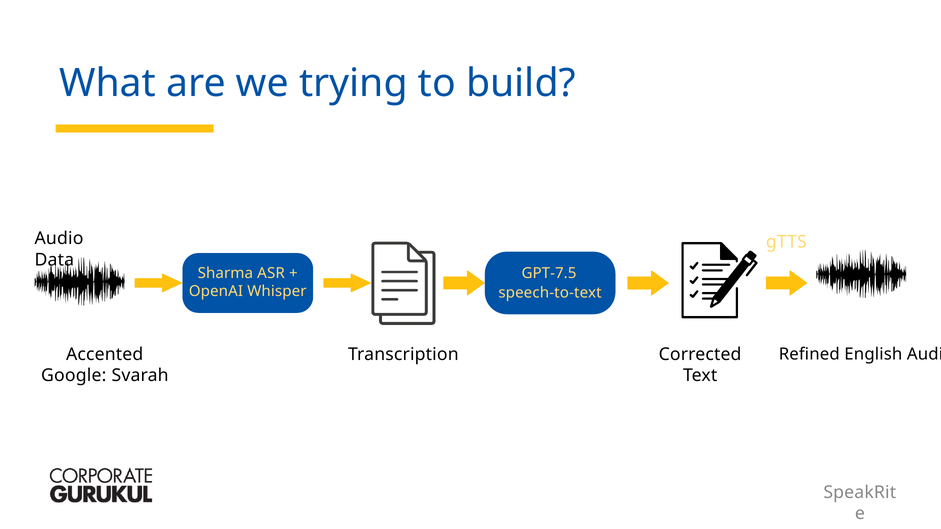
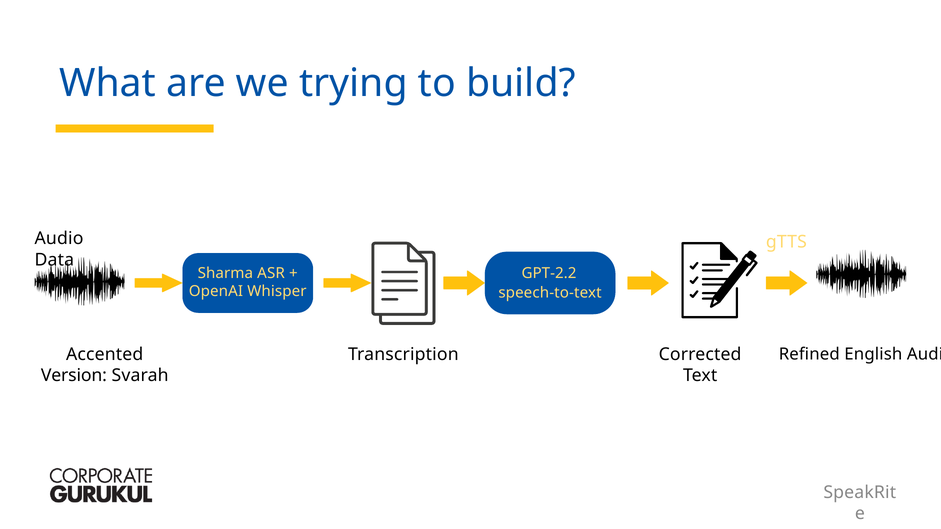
GPT-7.5: GPT-7.5 -> GPT-2.2
Google: Google -> Version
